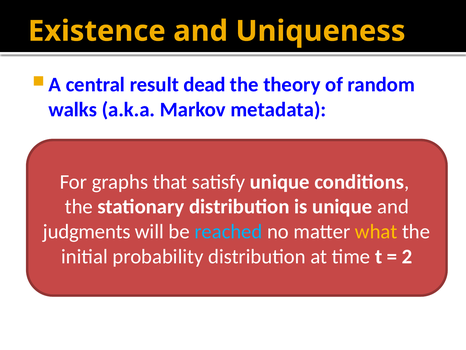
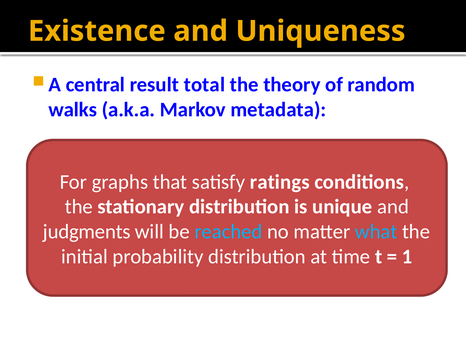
dead: dead -> total
satisfy unique: unique -> ratings
what colour: yellow -> light blue
2: 2 -> 1
